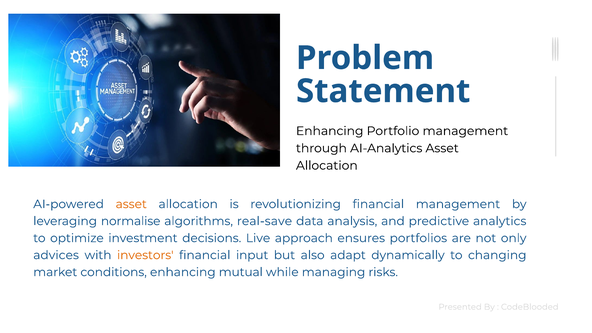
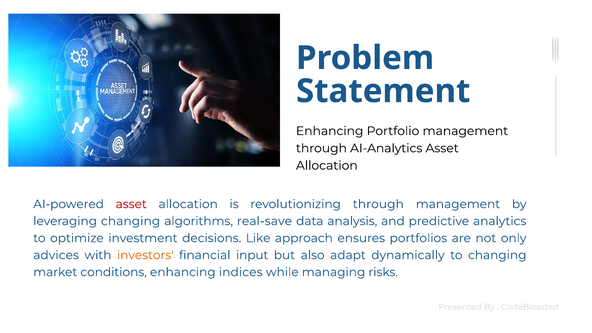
asset at (131, 204) colour: orange -> red
revolutionizing financial: financial -> through
leveraging normalise: normalise -> changing
Live: Live -> Like
mutual: mutual -> indices
